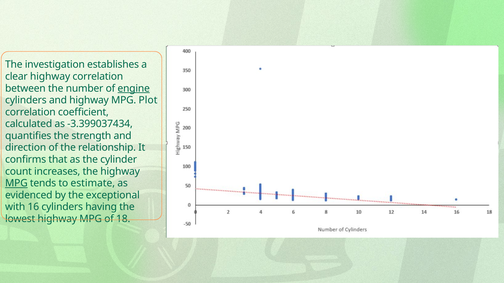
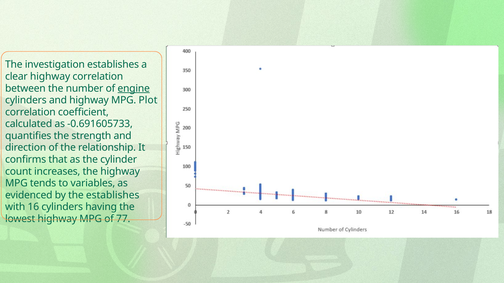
-3.399037434: -3.399037434 -> -0.691605733
MPG at (16, 184) underline: present -> none
estimate: estimate -> variables
the exceptional: exceptional -> establishes
18: 18 -> 77
